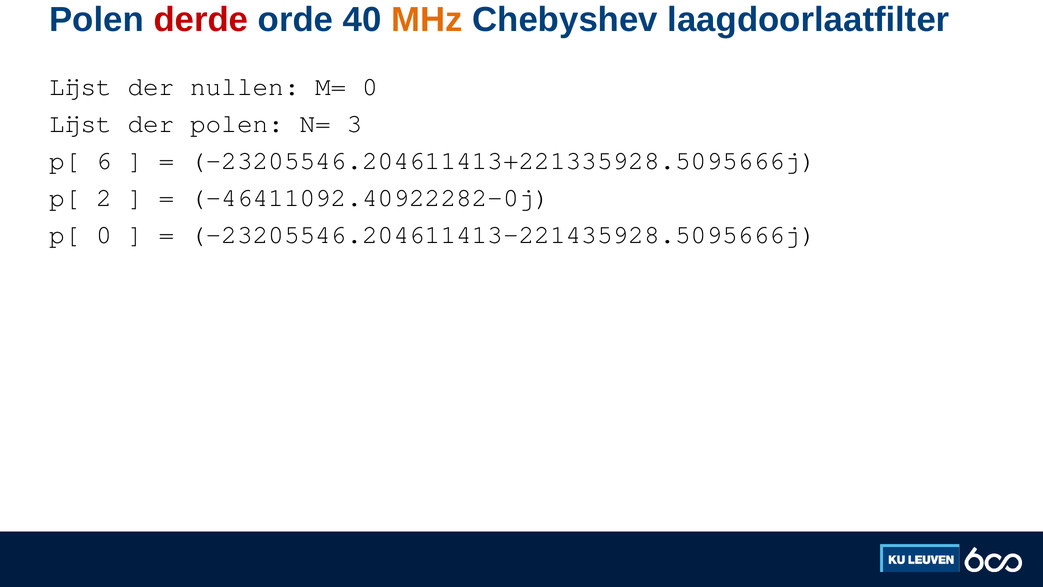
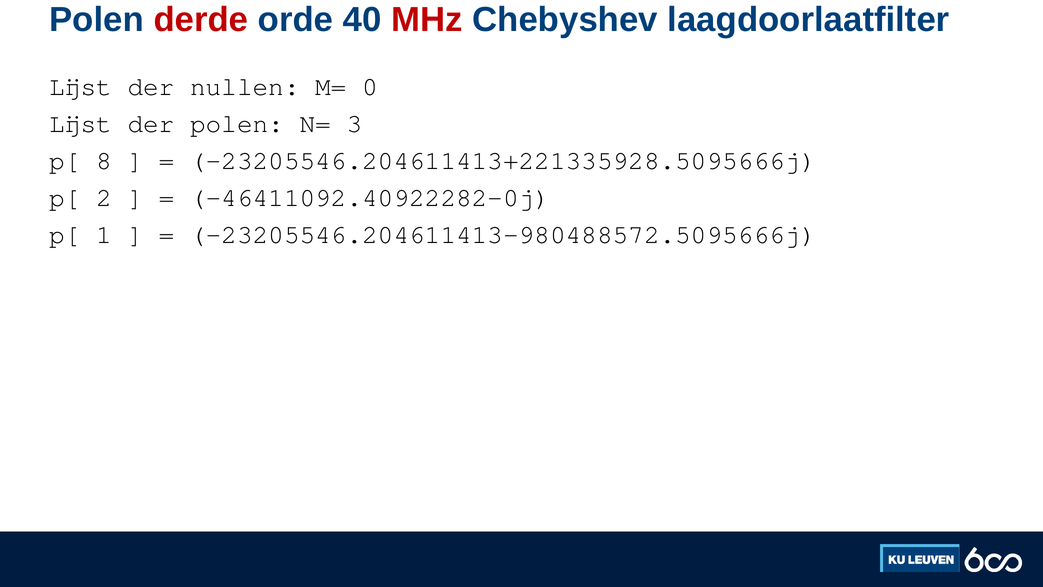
MHz colour: orange -> red
6: 6 -> 8
p[ 0: 0 -> 1
-23205546.204611413-221435928.5095666j: -23205546.204611413-221435928.5095666j -> -23205546.204611413-980488572.5095666j
